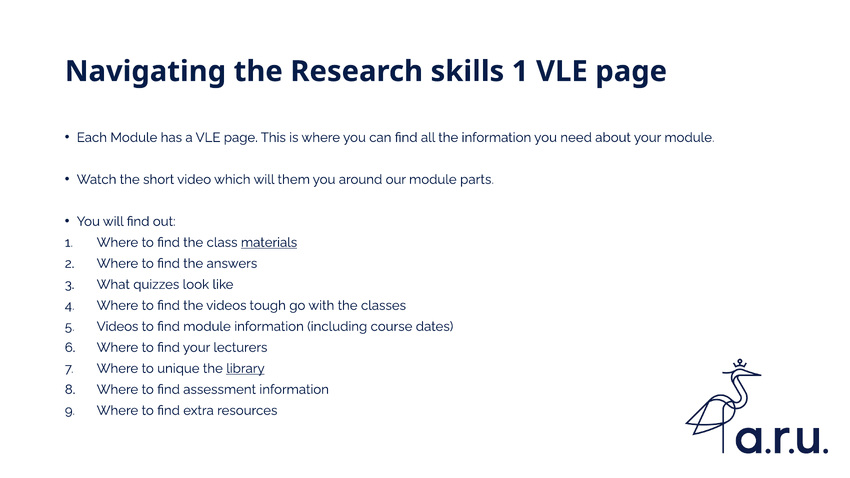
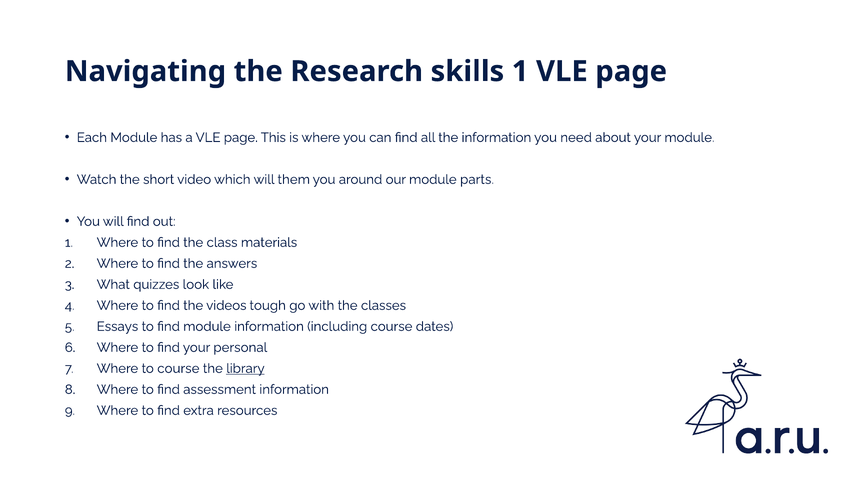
materials underline: present -> none
Videos at (118, 327): Videos -> Essays
lecturers: lecturers -> personal
to unique: unique -> course
